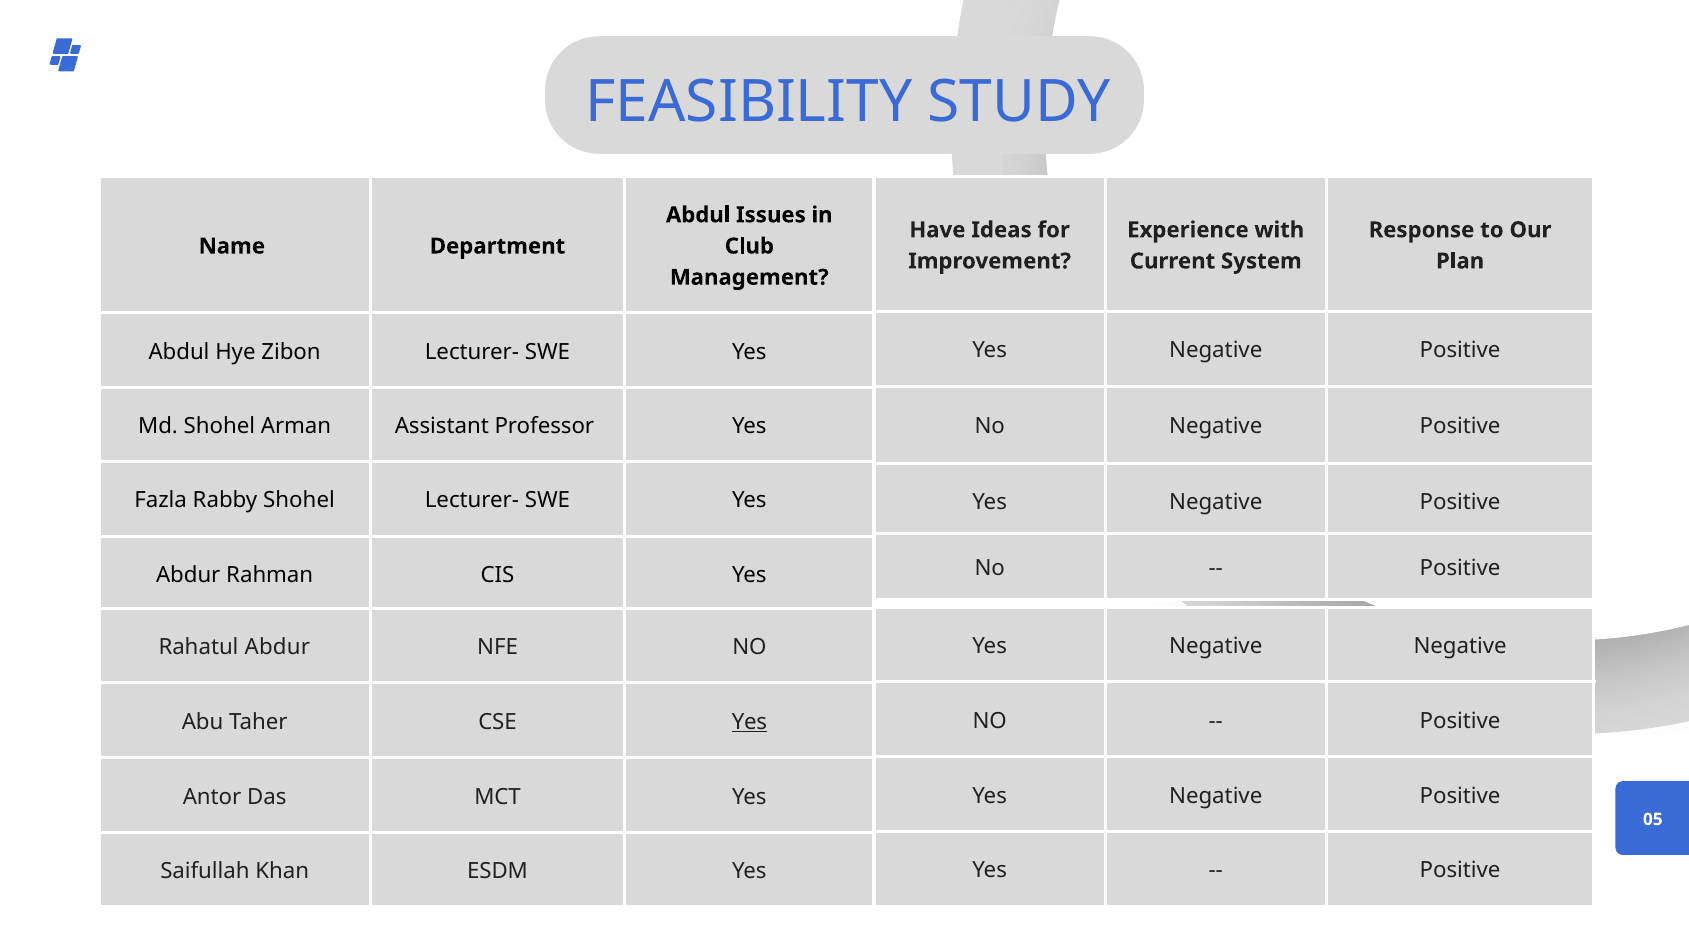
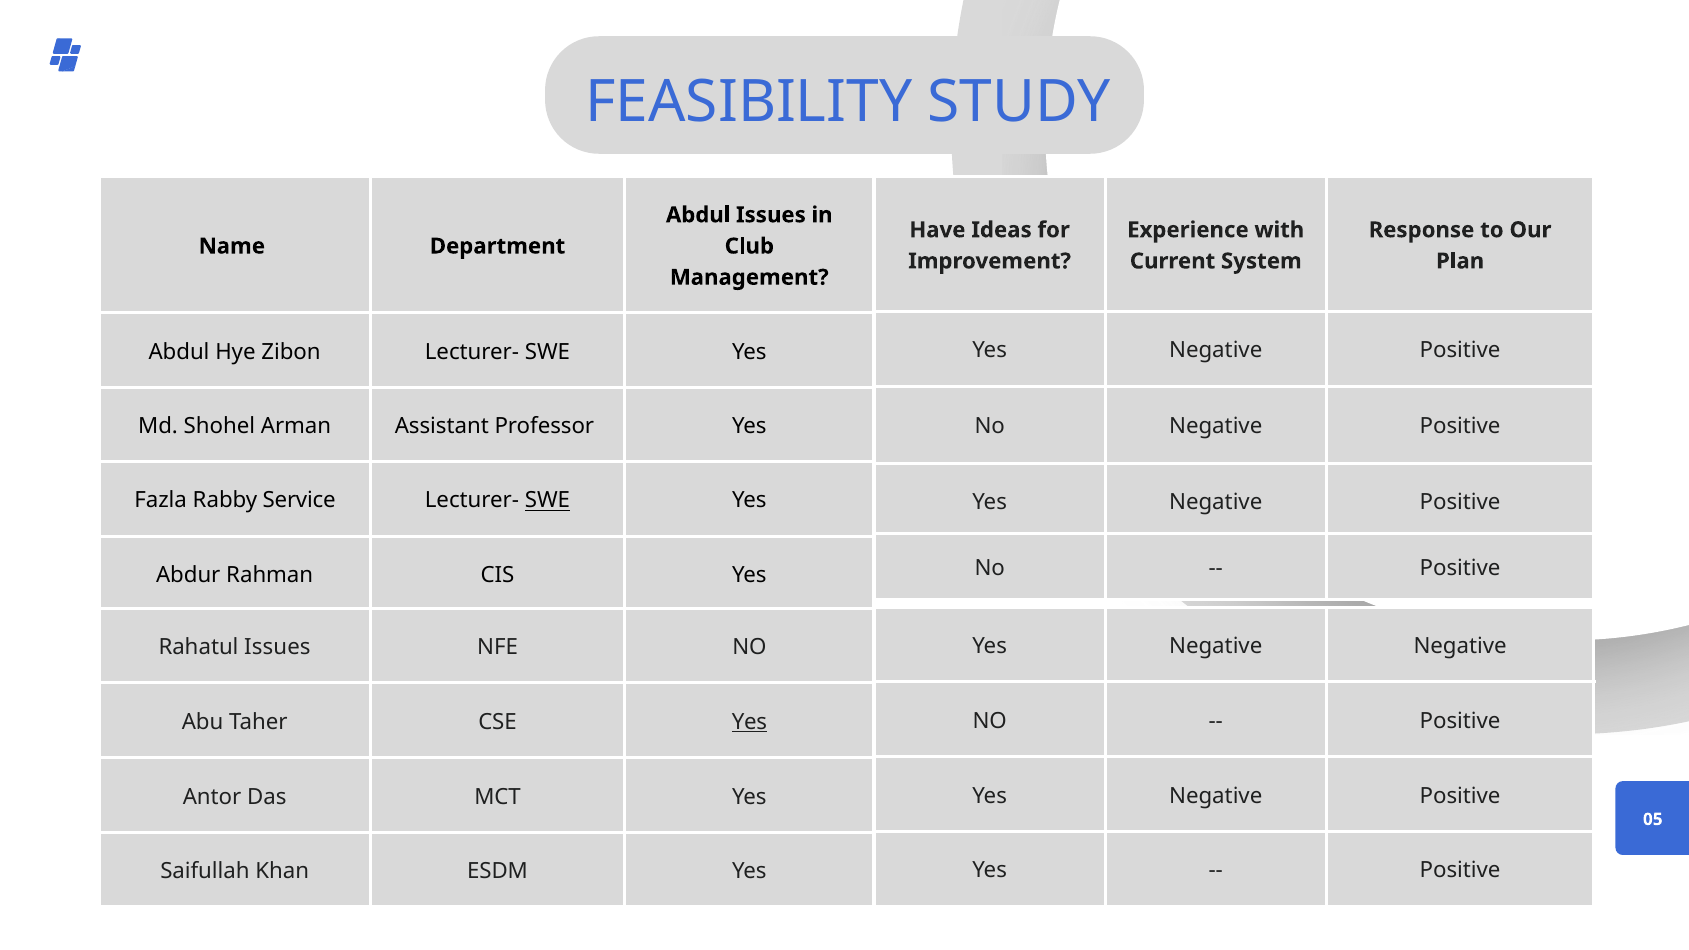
Rabby Shohel: Shohel -> Service
SWE at (547, 501) underline: none -> present
Rahatul Abdur: Abdur -> Issues
